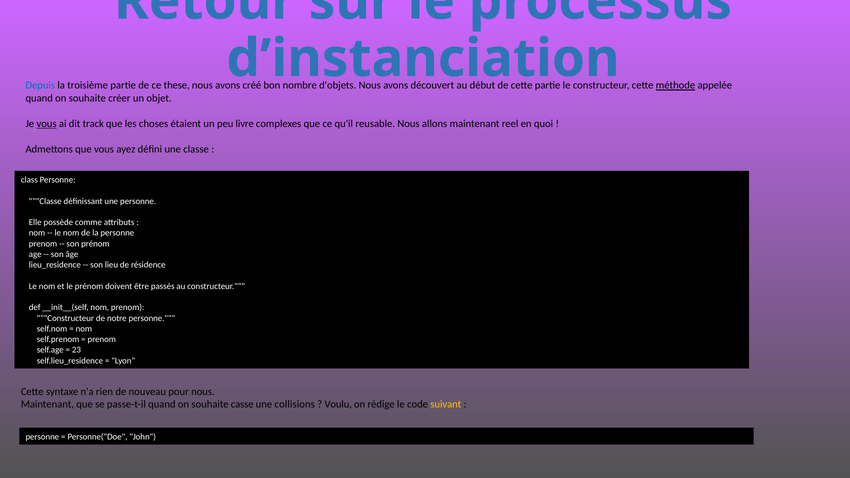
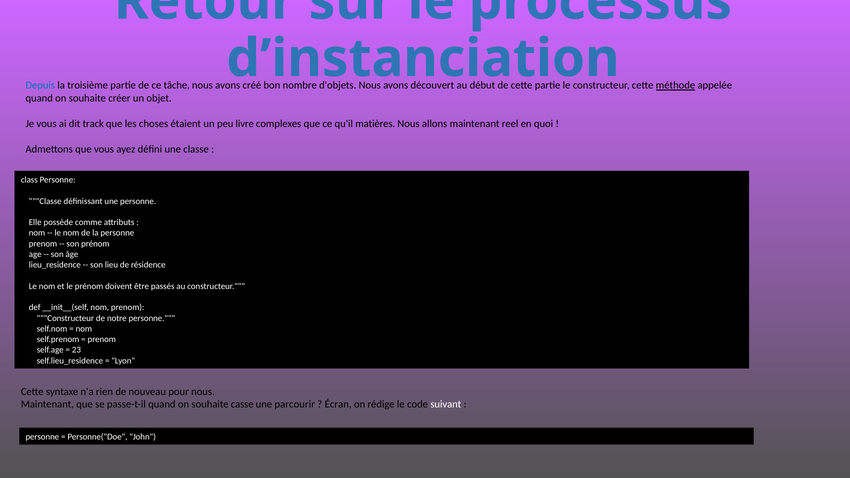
these: these -> tâche
vous at (47, 124) underline: present -> none
reusable: reusable -> matières
collisions: collisions -> parcourir
Voulu: Voulu -> Écran
suivant colour: yellow -> white
